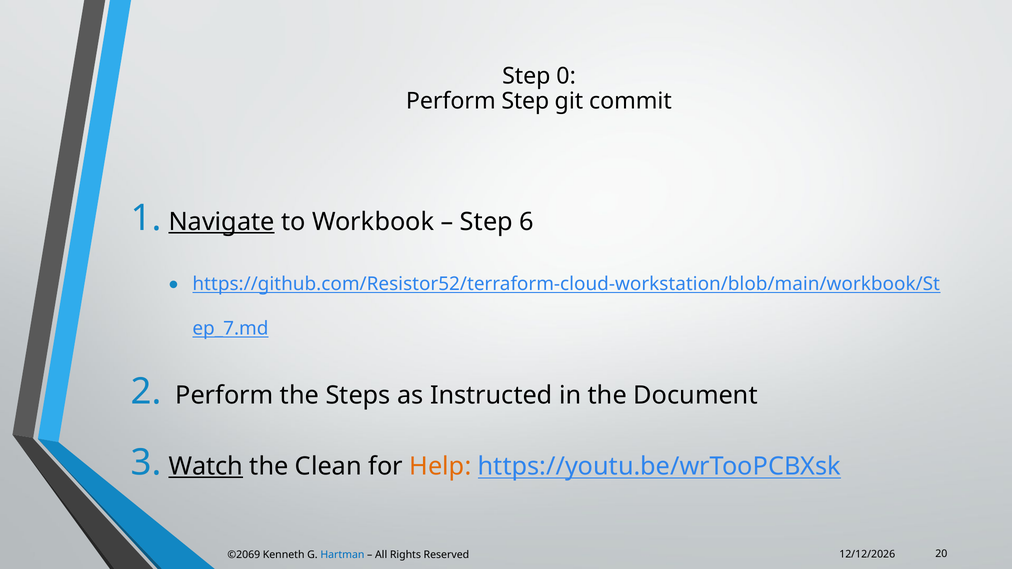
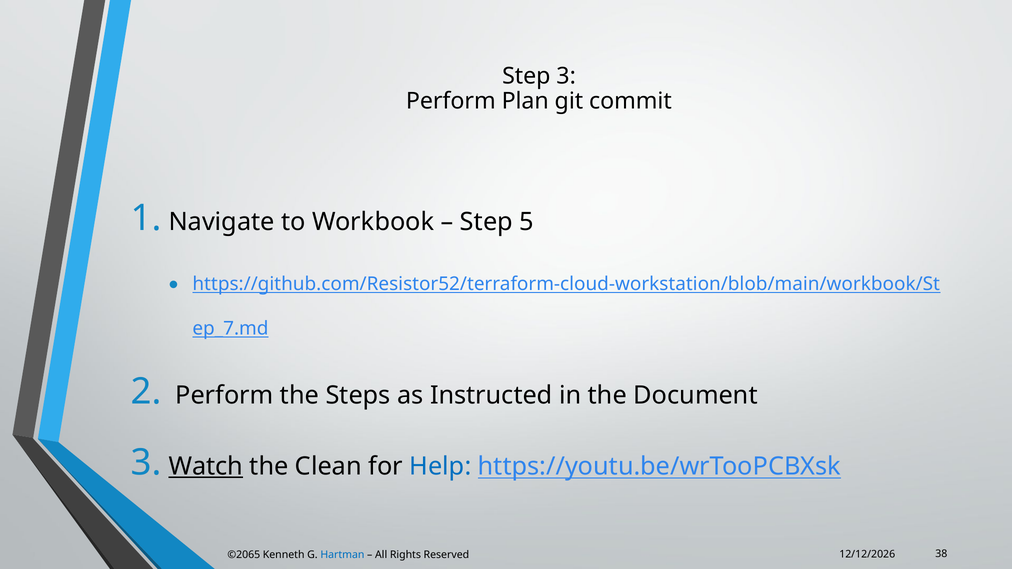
Step 0: 0 -> 3
Perform Step: Step -> Plan
Navigate underline: present -> none
6: 6 -> 5
Help colour: orange -> blue
©2069: ©2069 -> ©2065
20: 20 -> 38
